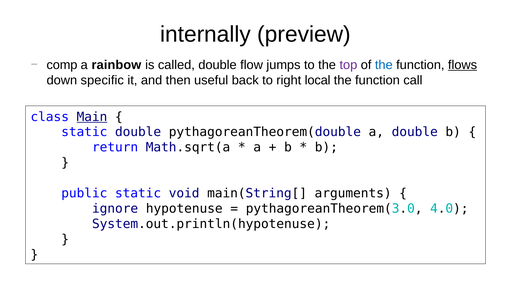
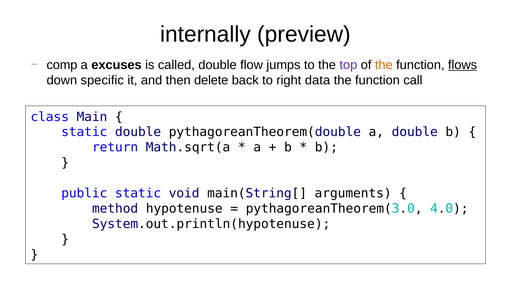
rainbow: rainbow -> excuses
the at (384, 65) colour: blue -> orange
useful: useful -> delete
local: local -> data
Main underline: present -> none
ignore: ignore -> method
